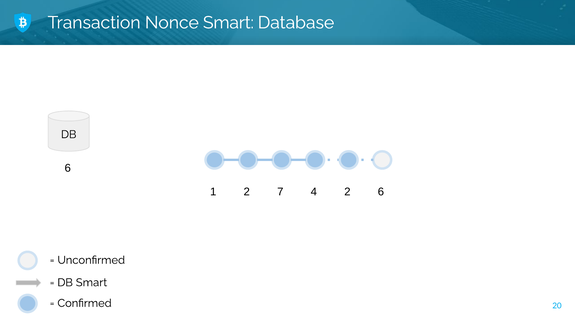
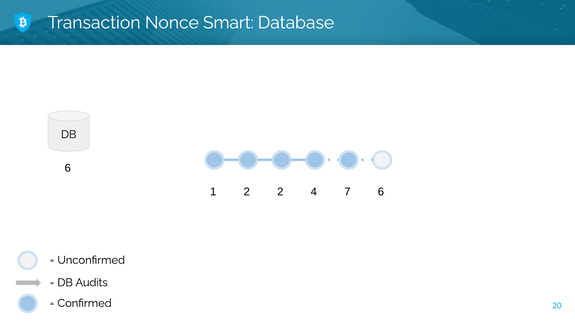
2 7: 7 -> 2
4 2: 2 -> 7
DB Smart: Smart -> Audits
